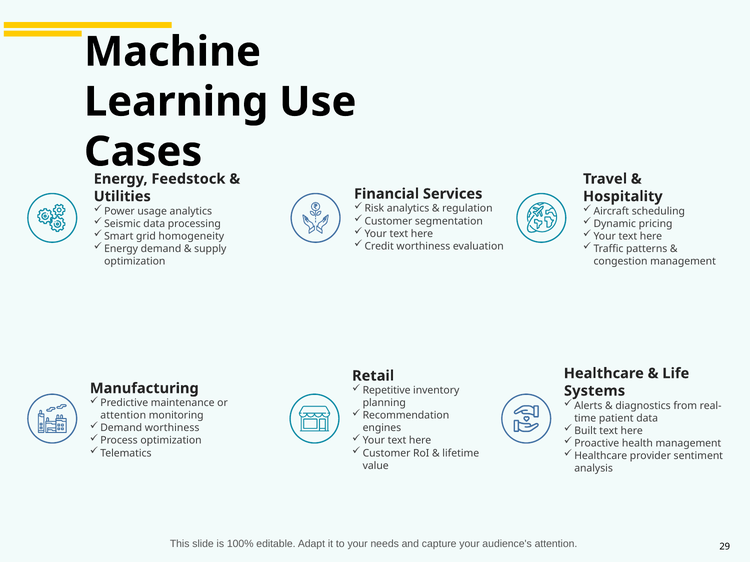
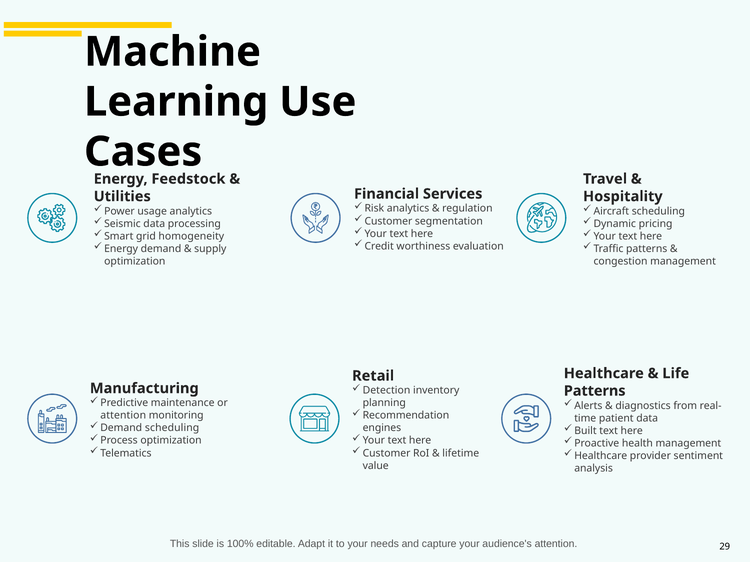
Repetitive: Repetitive -> Detection
Systems at (595, 391): Systems -> Patterns
Demand worthiness: worthiness -> scheduling
